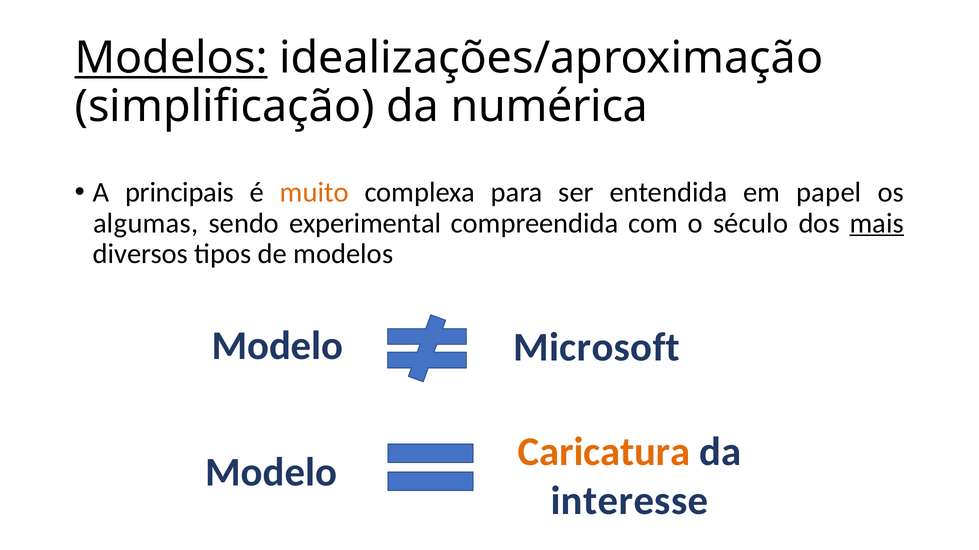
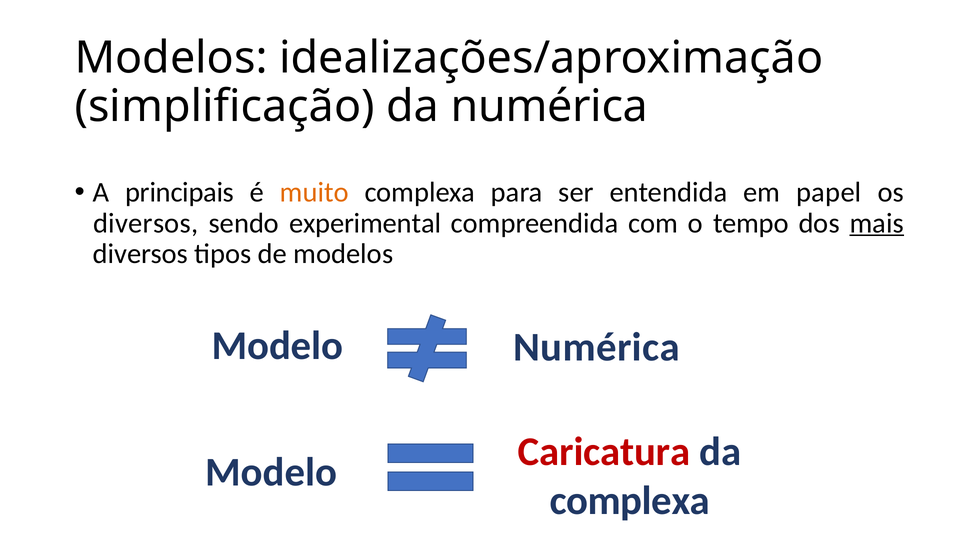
Modelos at (171, 58) underline: present -> none
algumas at (146, 223): algumas -> diversos
século: século -> tempo
Modelo Microsoft: Microsoft -> Numérica
Caricatura colour: orange -> red
interesse at (629, 501): interesse -> complexa
